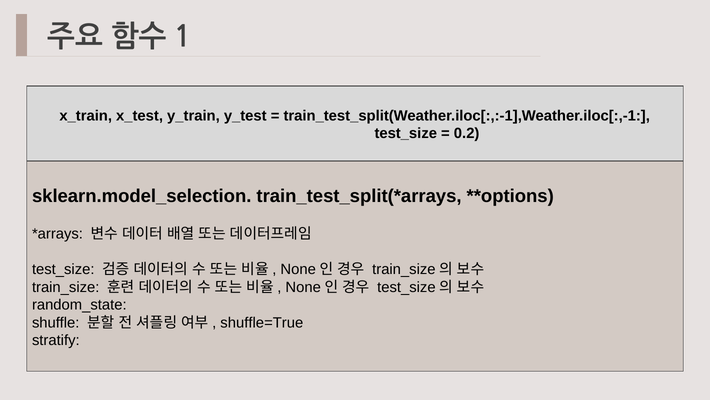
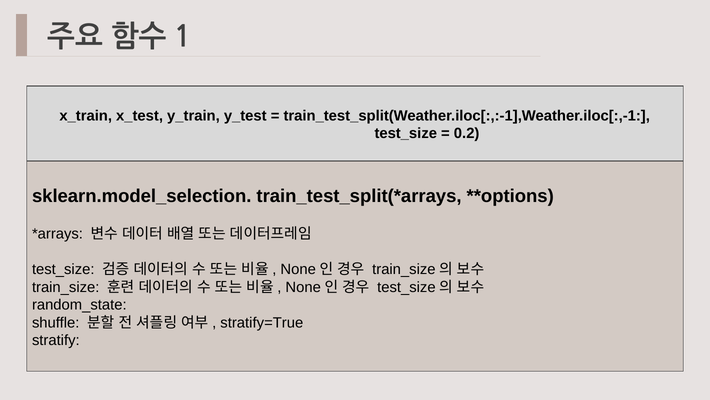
shuffle=True: shuffle=True -> stratify=True
